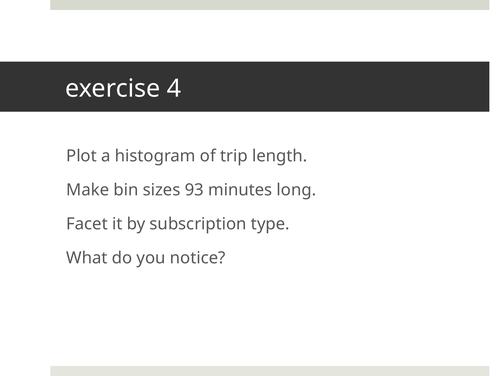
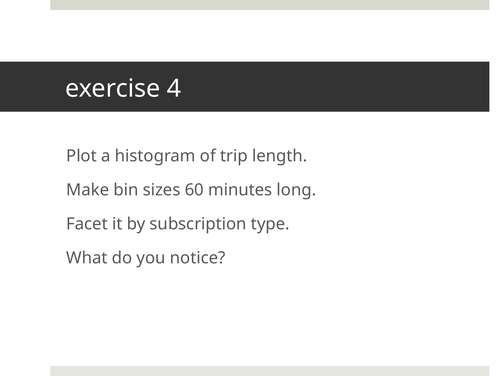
93: 93 -> 60
